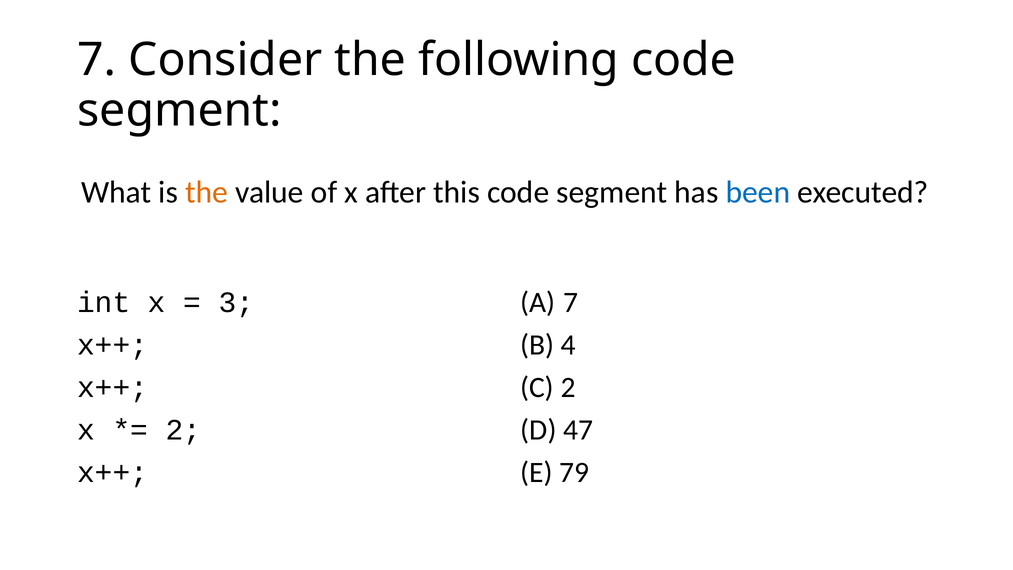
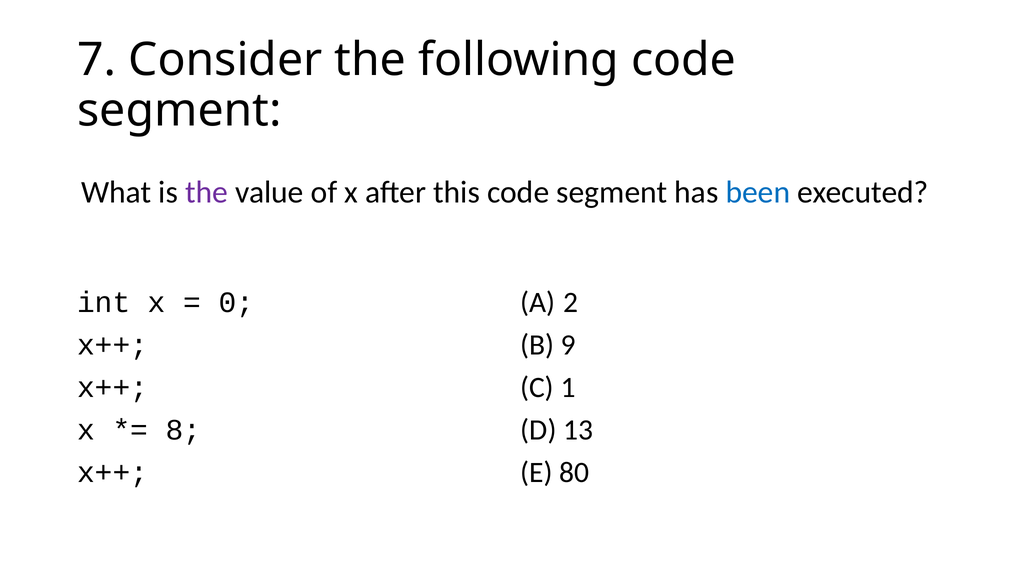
the at (207, 192) colour: orange -> purple
7 at (571, 302): 7 -> 2
3: 3 -> 0
4: 4 -> 9
C 2: 2 -> 1
47: 47 -> 13
2 at (183, 430): 2 -> 8
79: 79 -> 80
